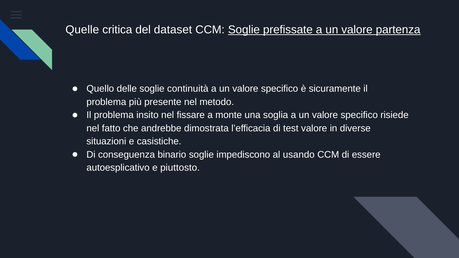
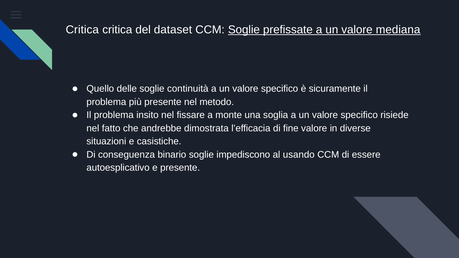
Quelle at (82, 30): Quelle -> Critica
partenza: partenza -> mediana
test: test -> fine
e piuttosto: piuttosto -> presente
